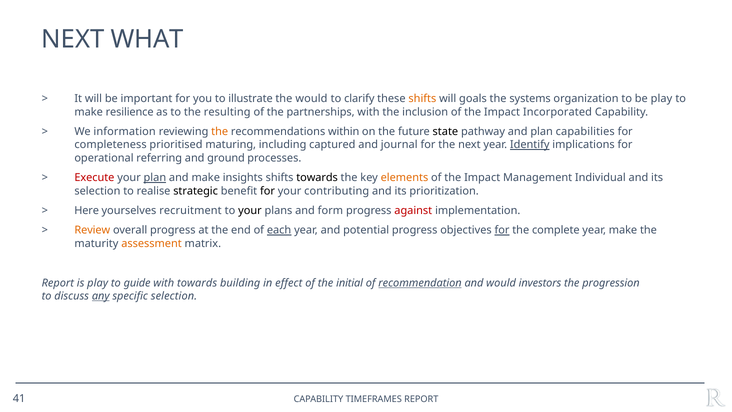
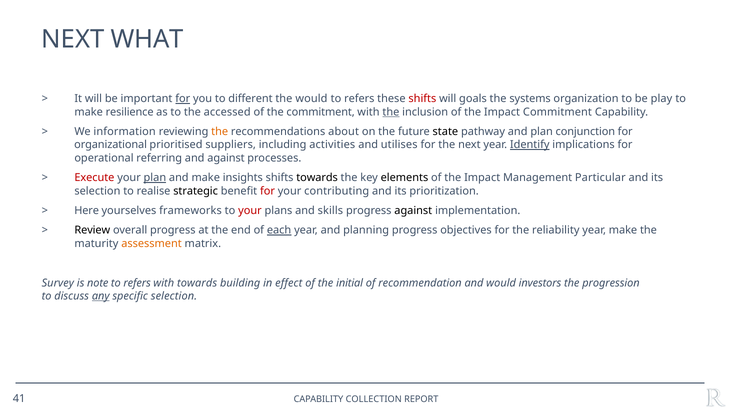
for at (183, 99) underline: none -> present
illustrate: illustrate -> different
clarify at (359, 99): clarify -> refers
shifts at (422, 99) colour: orange -> red
resulting: resulting -> accessed
the partnerships: partnerships -> commitment
the at (391, 112) underline: none -> present
Impact Incorporated: Incorporated -> Commitment
within: within -> about
capabilities: capabilities -> conjunction
completeness: completeness -> organizational
maturing: maturing -> suppliers
captured: captured -> activities
journal: journal -> utilises
and ground: ground -> against
elements colour: orange -> black
Individual: Individual -> Particular
for at (267, 191) colour: black -> red
recruitment: recruitment -> frameworks
your at (250, 210) colour: black -> red
form: form -> skills
against at (413, 210) colour: red -> black
Review colour: orange -> black
potential: potential -> planning
for at (502, 230) underline: present -> none
complete: complete -> reliability
Report at (58, 283): Report -> Survey
is play: play -> note
guide at (137, 283): guide -> refers
recommendation underline: present -> none
TIMEFRAMES: TIMEFRAMES -> COLLECTION
